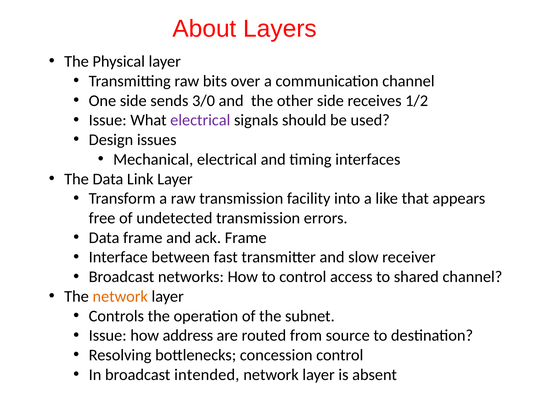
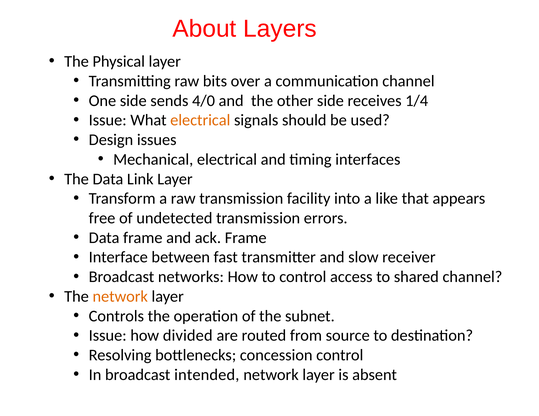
3/0: 3/0 -> 4/0
1/2: 1/2 -> 1/4
electrical at (200, 120) colour: purple -> orange
address: address -> divided
